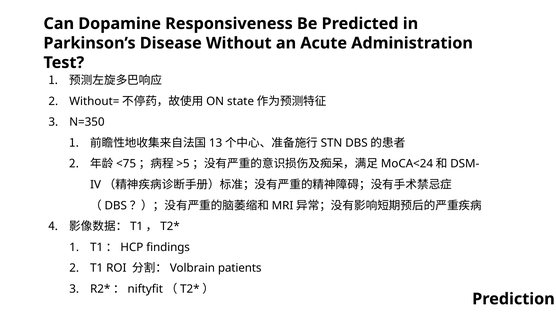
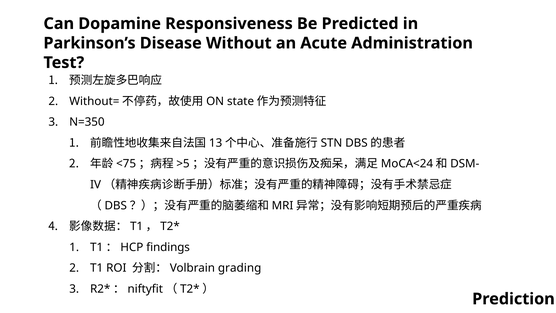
patients: patients -> grading
